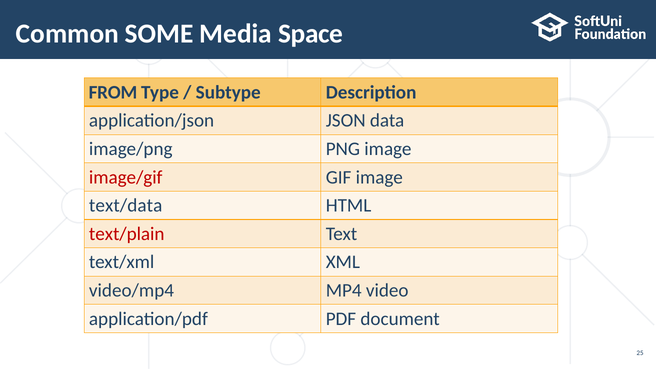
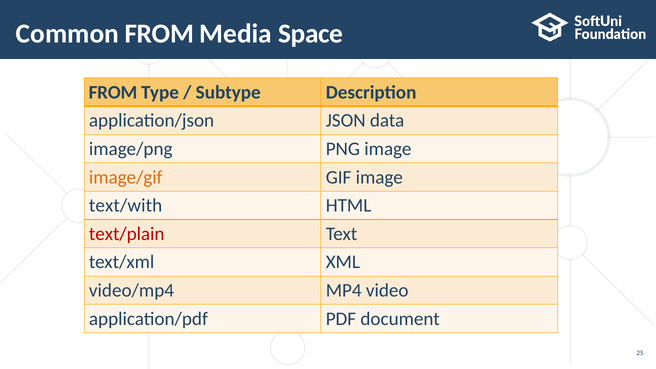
Common SOME: SOME -> FROM
image/gif colour: red -> orange
text/data: text/data -> text/with
